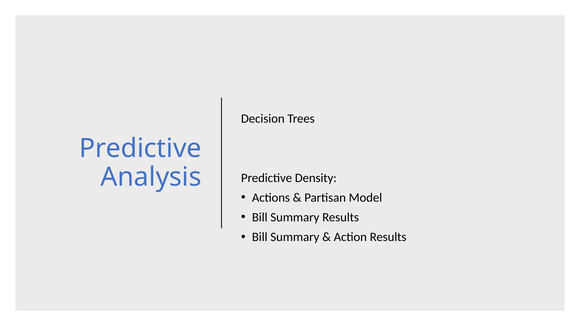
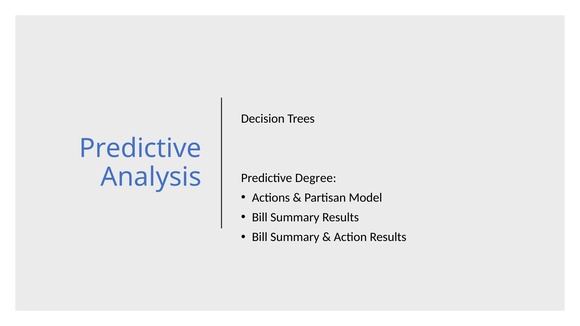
Density: Density -> Degree
